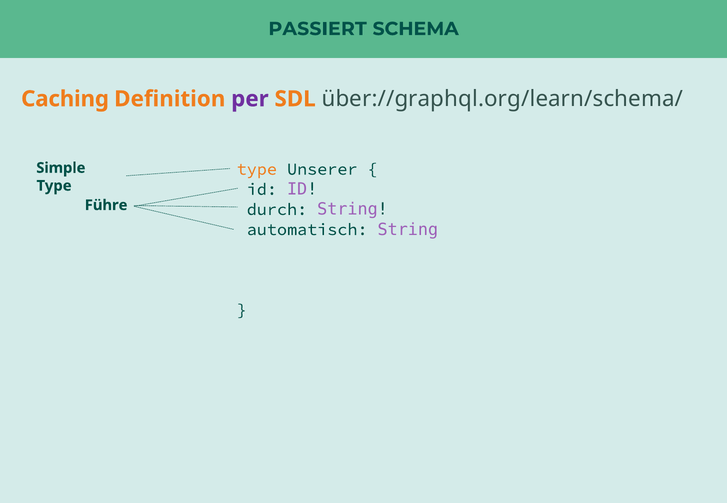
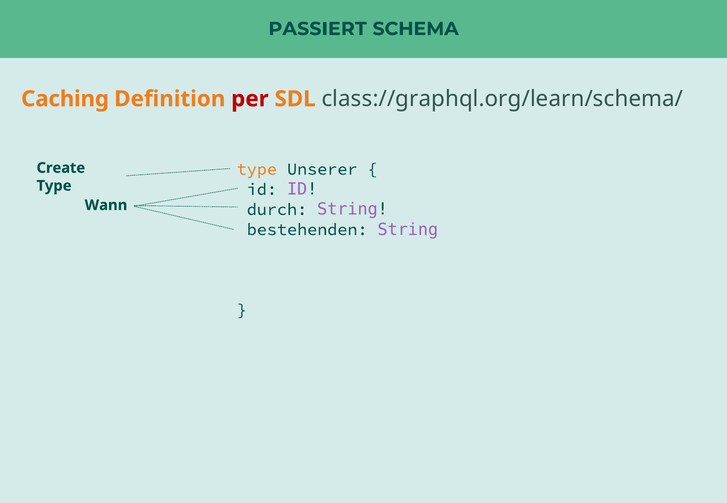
per colour: purple -> red
über://graphql.org/learn/schema/: über://graphql.org/learn/schema/ -> class://graphql.org/learn/schema/
Simple: Simple -> Create
Führe: Führe -> Wann
automatisch: automatisch -> bestehenden
